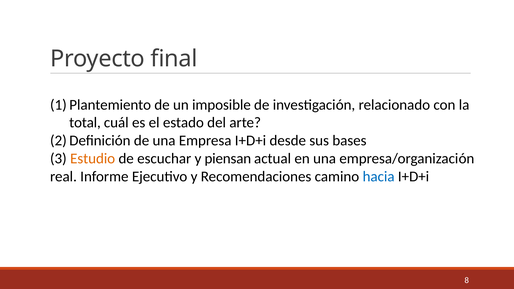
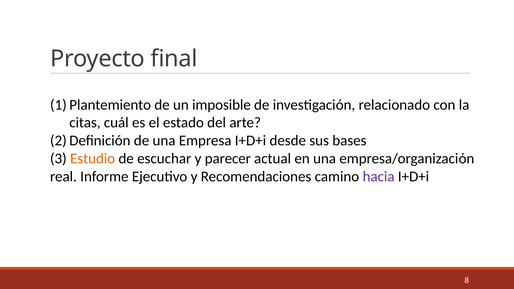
total: total -> citas
piensan: piensan -> parecer
hacia colour: blue -> purple
